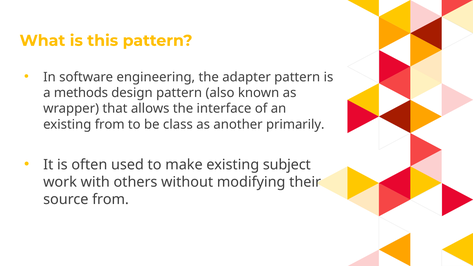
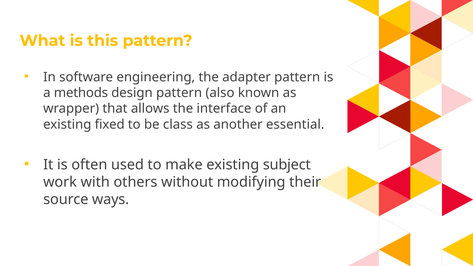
existing from: from -> fixed
primarily: primarily -> essential
source from: from -> ways
